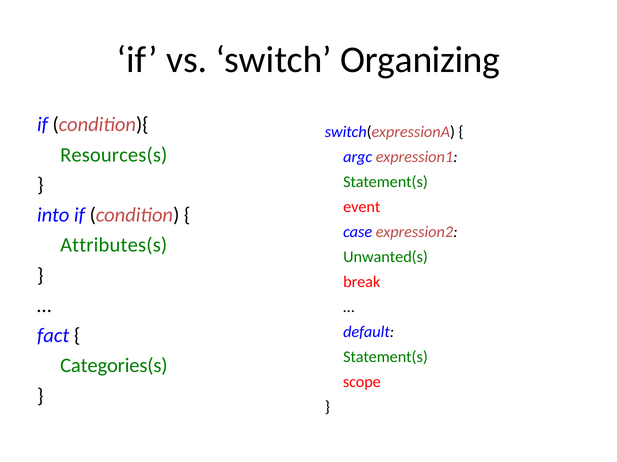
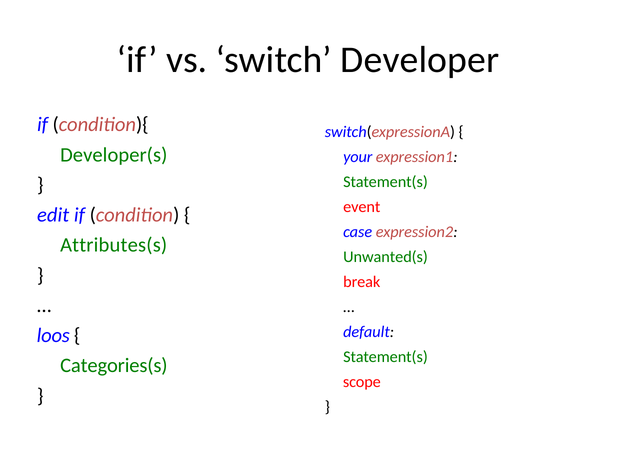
Organizing: Organizing -> Developer
Resources(s: Resources(s -> Developer(s
argc: argc -> your
into: into -> edit
fact: fact -> loos
